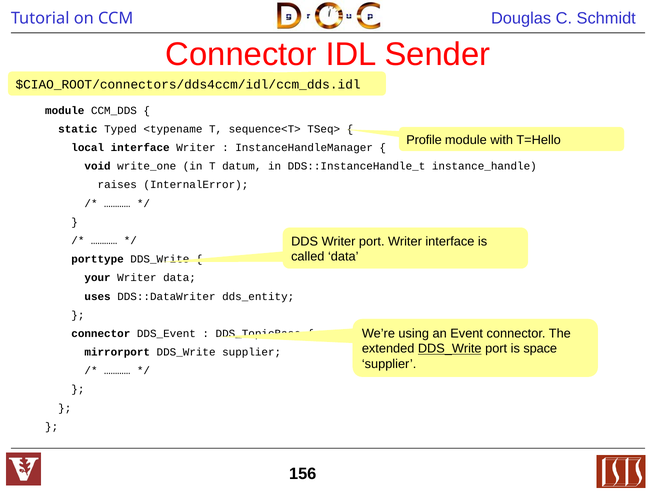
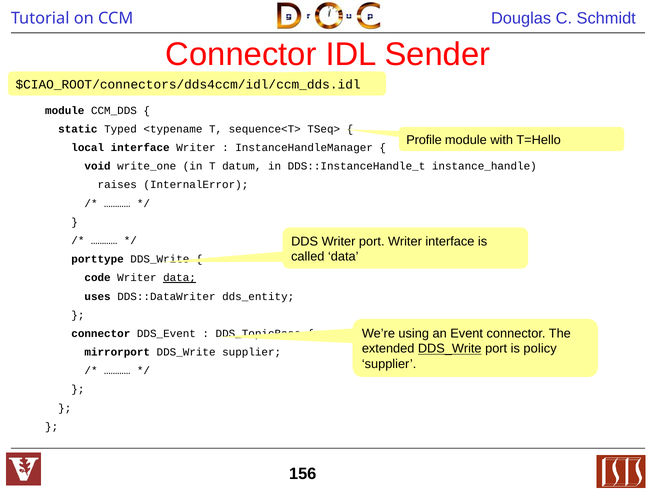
your: your -> code
data at (180, 278) underline: none -> present
space: space -> policy
